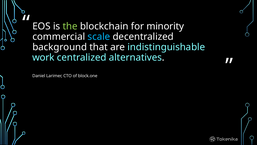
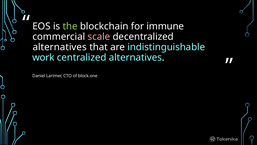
minority: minority -> immune
scale colour: light blue -> pink
background at (60, 47): background -> alternatives
